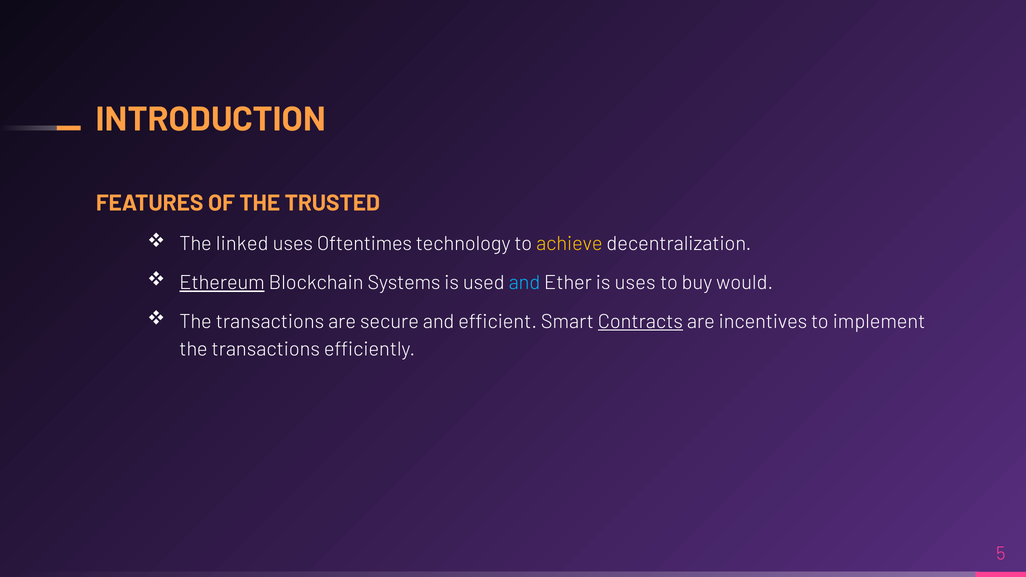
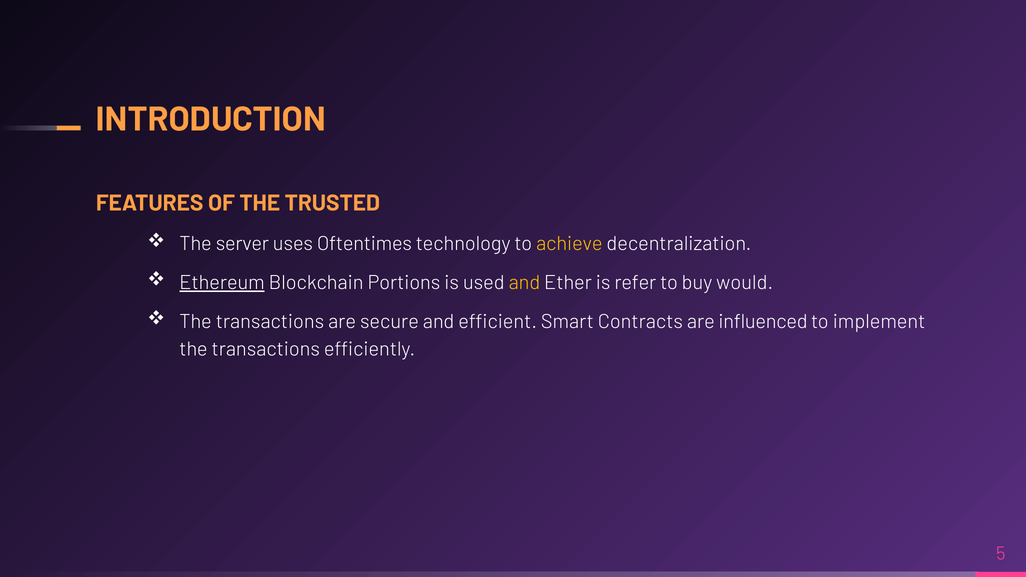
linked: linked -> server
Systems: Systems -> Portions
and at (524, 283) colour: light blue -> yellow
is uses: uses -> refer
Contracts underline: present -> none
incentives: incentives -> influenced
